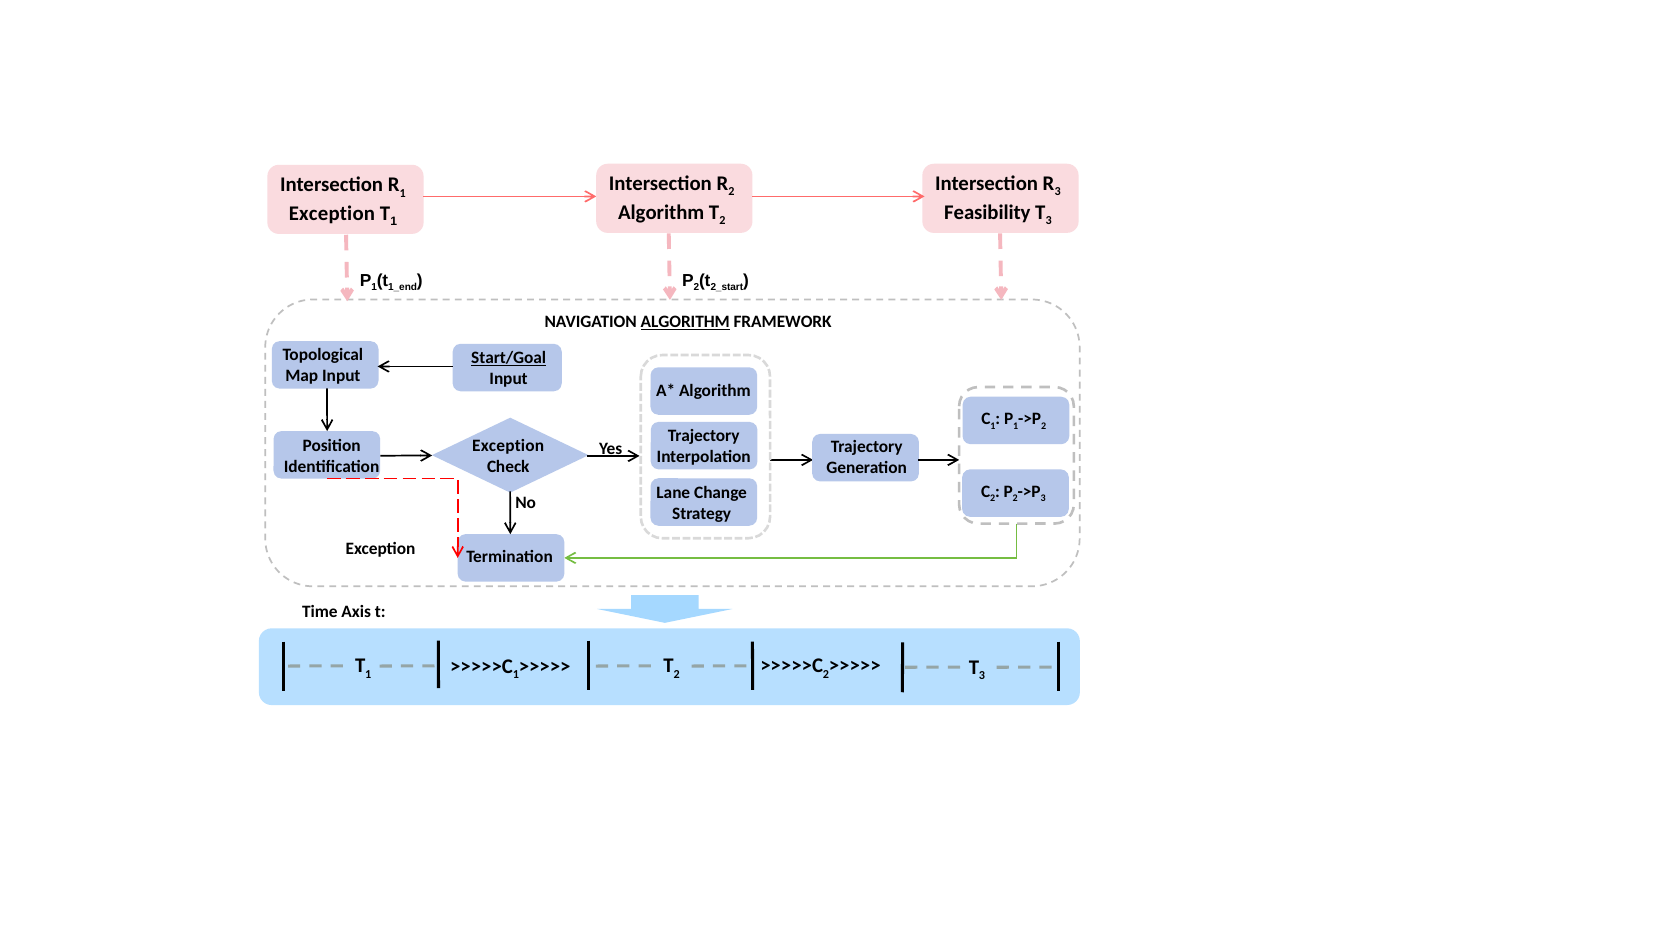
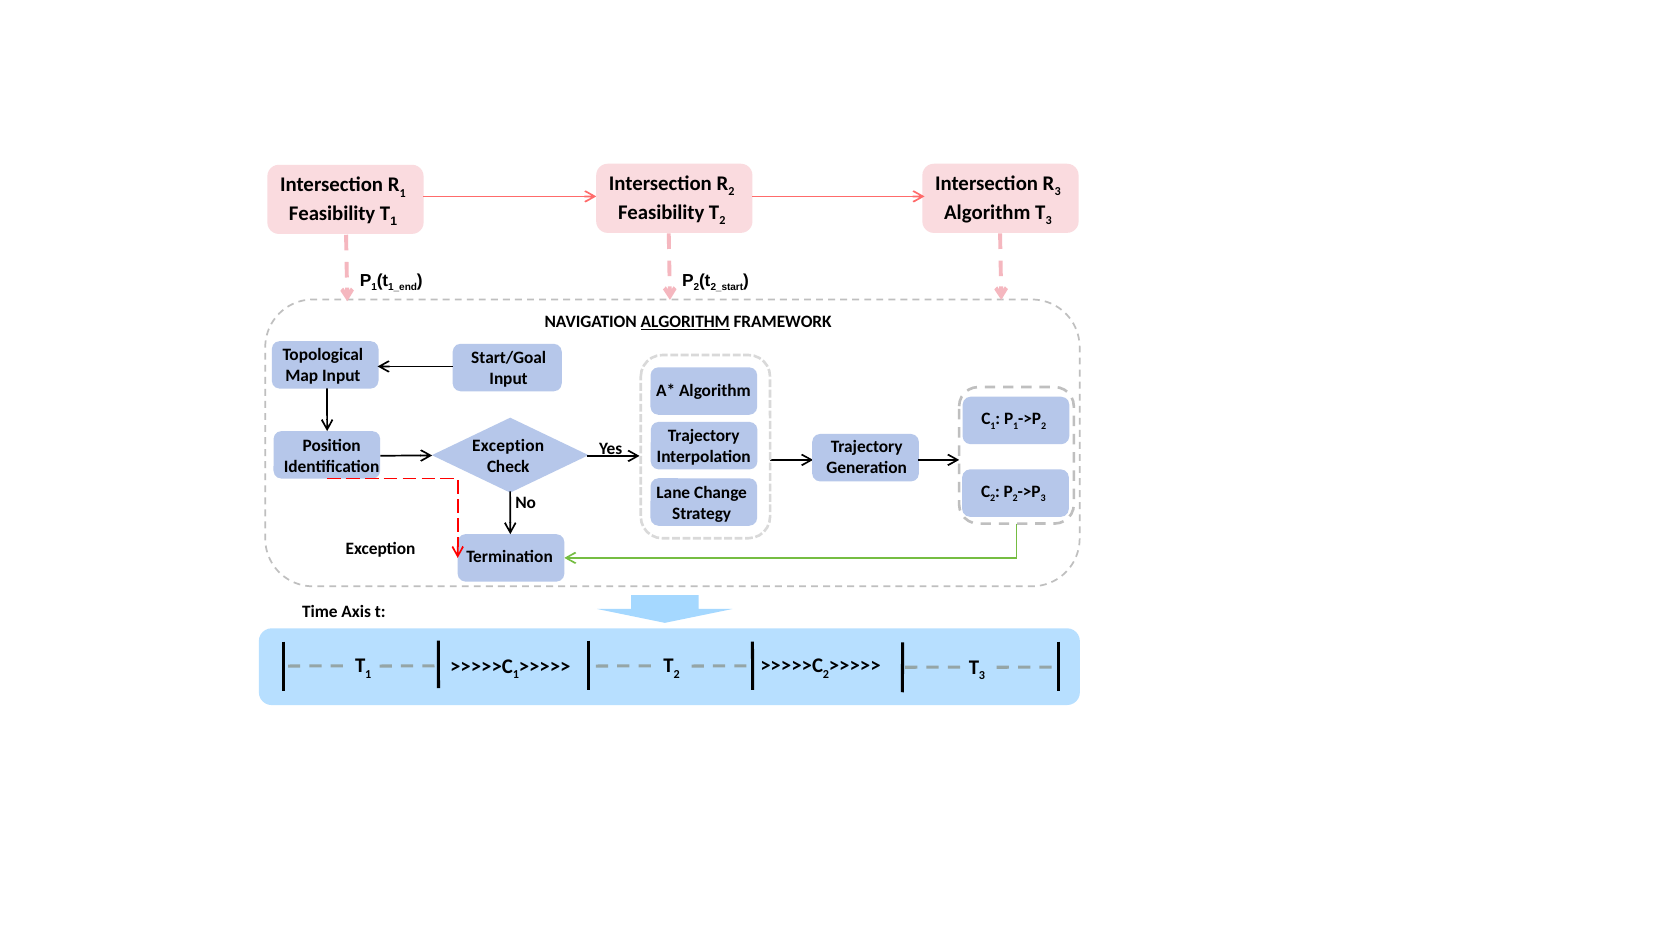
Algorithm at (661, 212): Algorithm -> Feasibility
Feasibility at (987, 212): Feasibility -> Algorithm
Exception at (332, 213): Exception -> Feasibility
Start/Goal underline: present -> none
